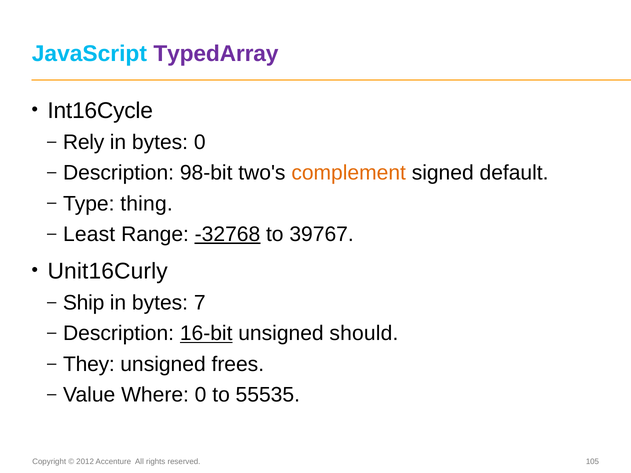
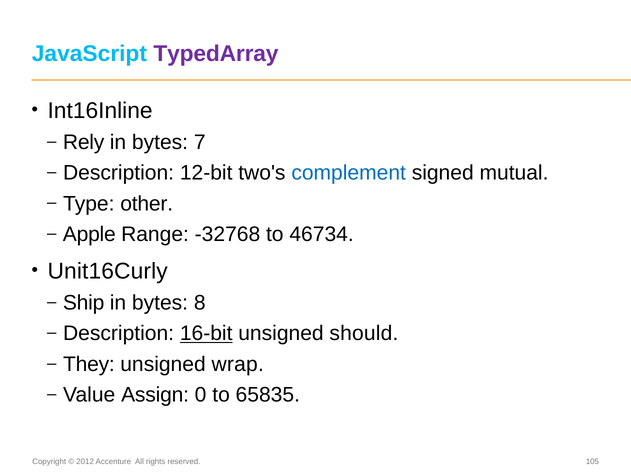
Int16Cycle: Int16Cycle -> Int16Inline
bytes 0: 0 -> 7
98-bit: 98-bit -> 12-bit
complement colour: orange -> blue
default: default -> mutual
thing: thing -> other
Least: Least -> Apple
-32768 underline: present -> none
39767: 39767 -> 46734
7: 7 -> 8
frees: frees -> wrap
Where: Where -> Assign
55535: 55535 -> 65835
